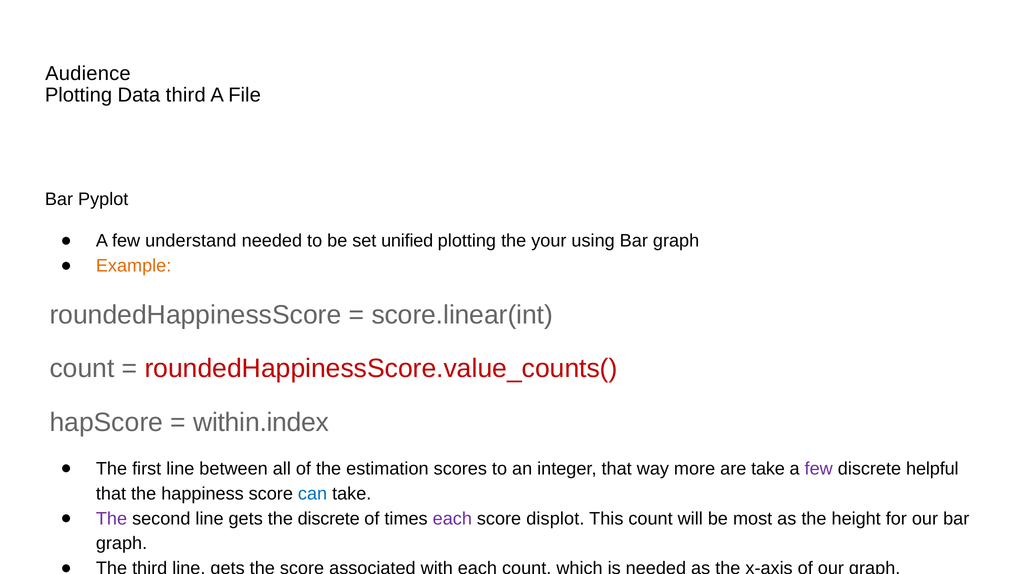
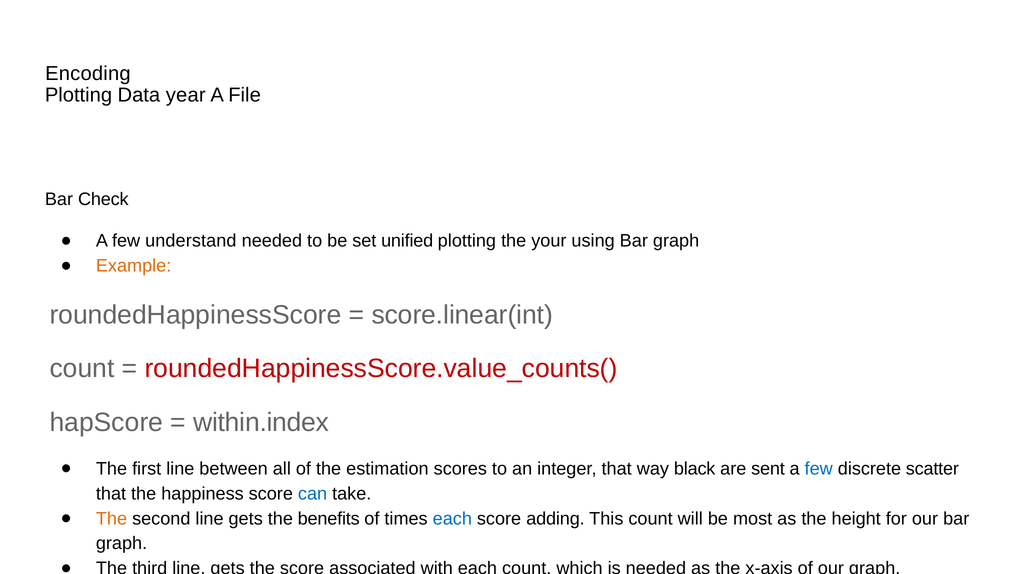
Audience: Audience -> Encoding
Data third: third -> year
Pyplot: Pyplot -> Check
more: more -> black
are take: take -> sent
few at (819, 469) colour: purple -> blue
helpful: helpful -> scatter
The at (112, 518) colour: purple -> orange
the discrete: discrete -> benefits
each at (452, 518) colour: purple -> blue
displot: displot -> adding
